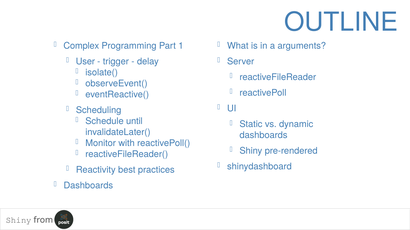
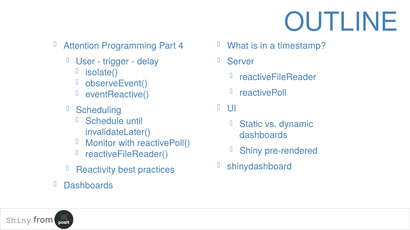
Complex: Complex -> Attention
1: 1 -> 4
arguments: arguments -> timestamp
